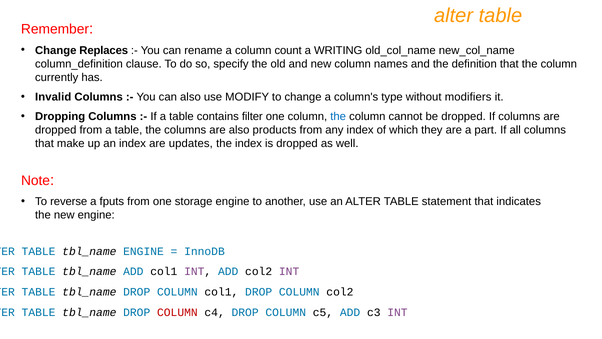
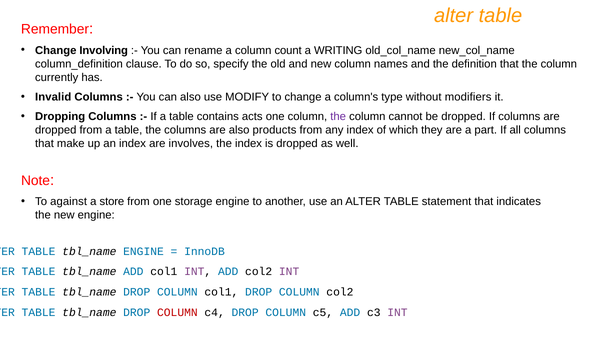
Replaces: Replaces -> Involving
filter: filter -> acts
the at (338, 116) colour: blue -> purple
updates: updates -> involves
reverse: reverse -> against
fputs: fputs -> store
